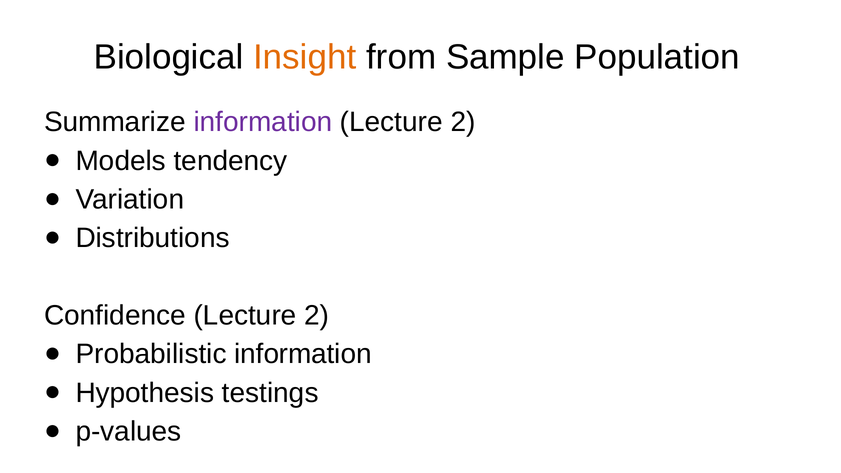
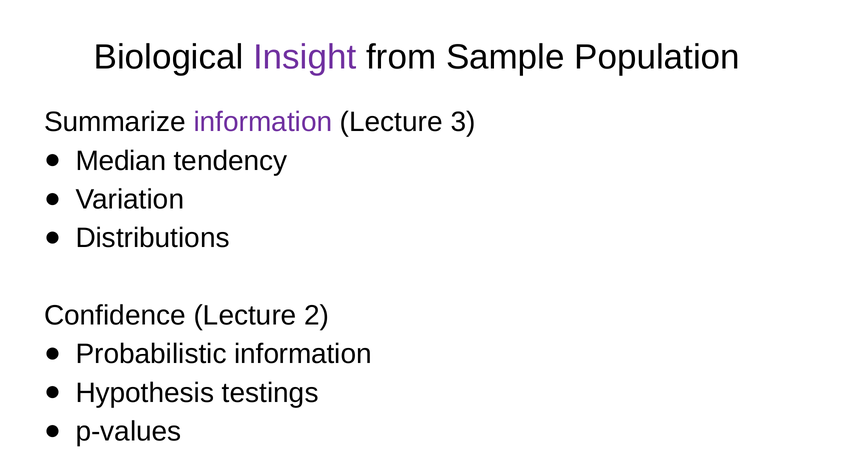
Insight colour: orange -> purple
2 at (463, 122): 2 -> 3
Models: Models -> Median
